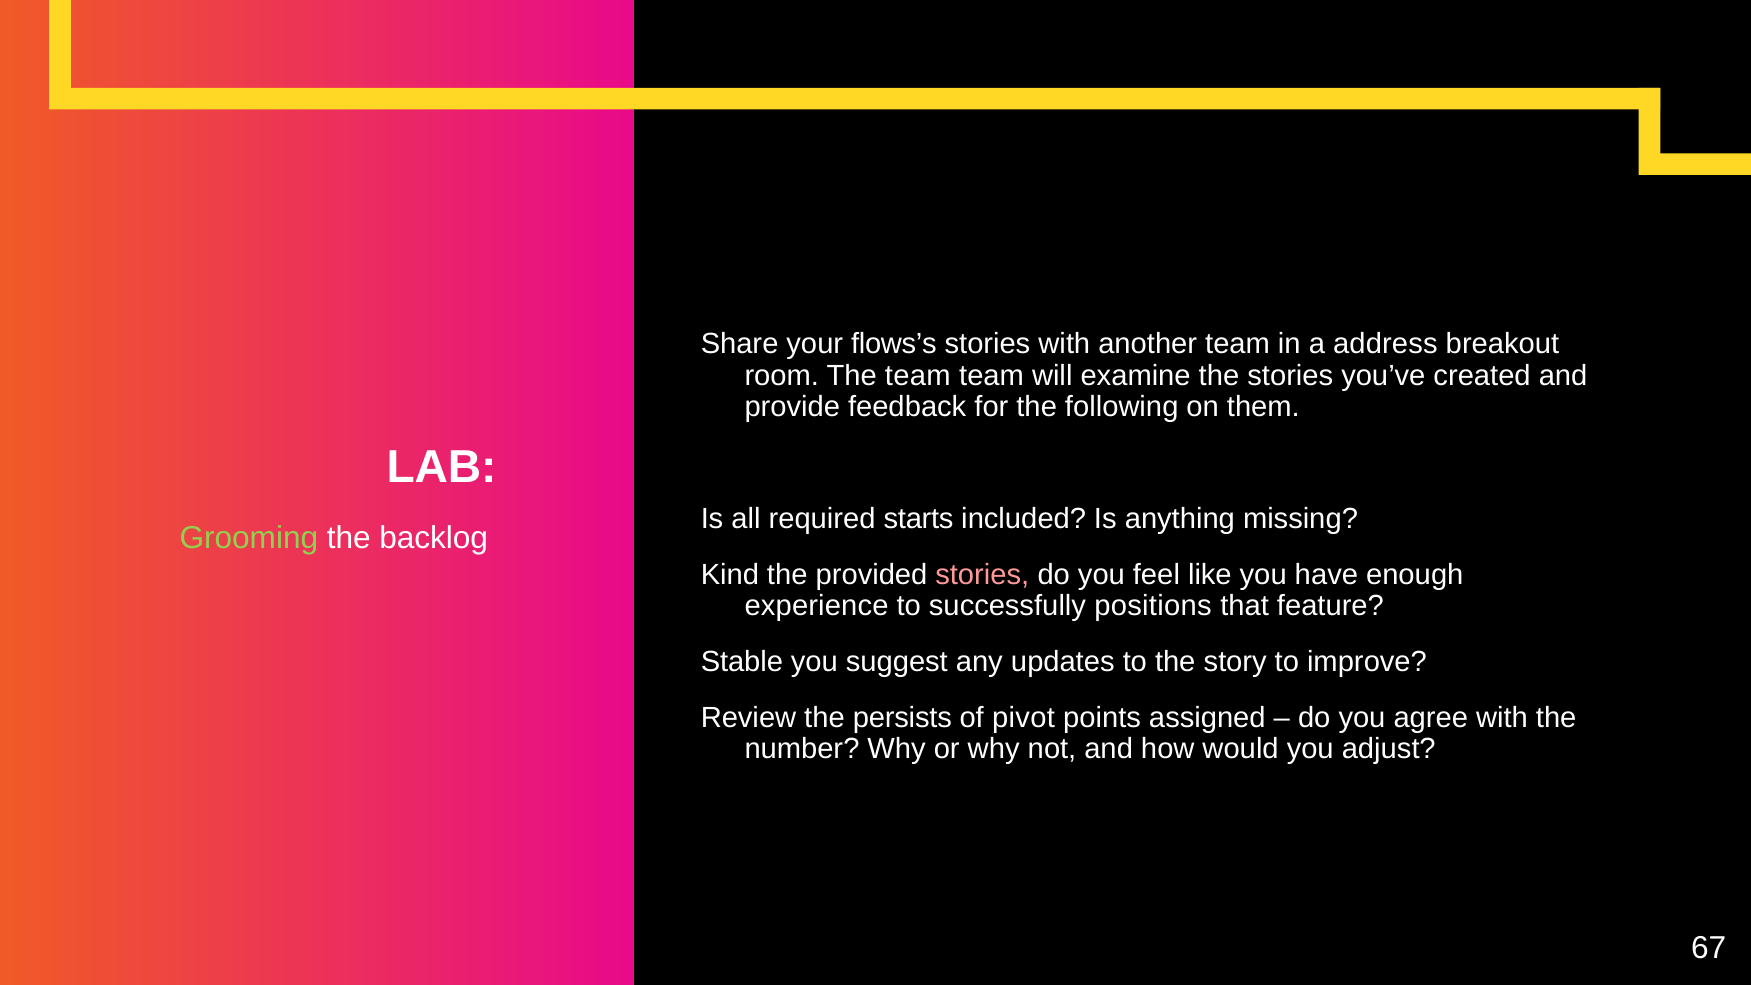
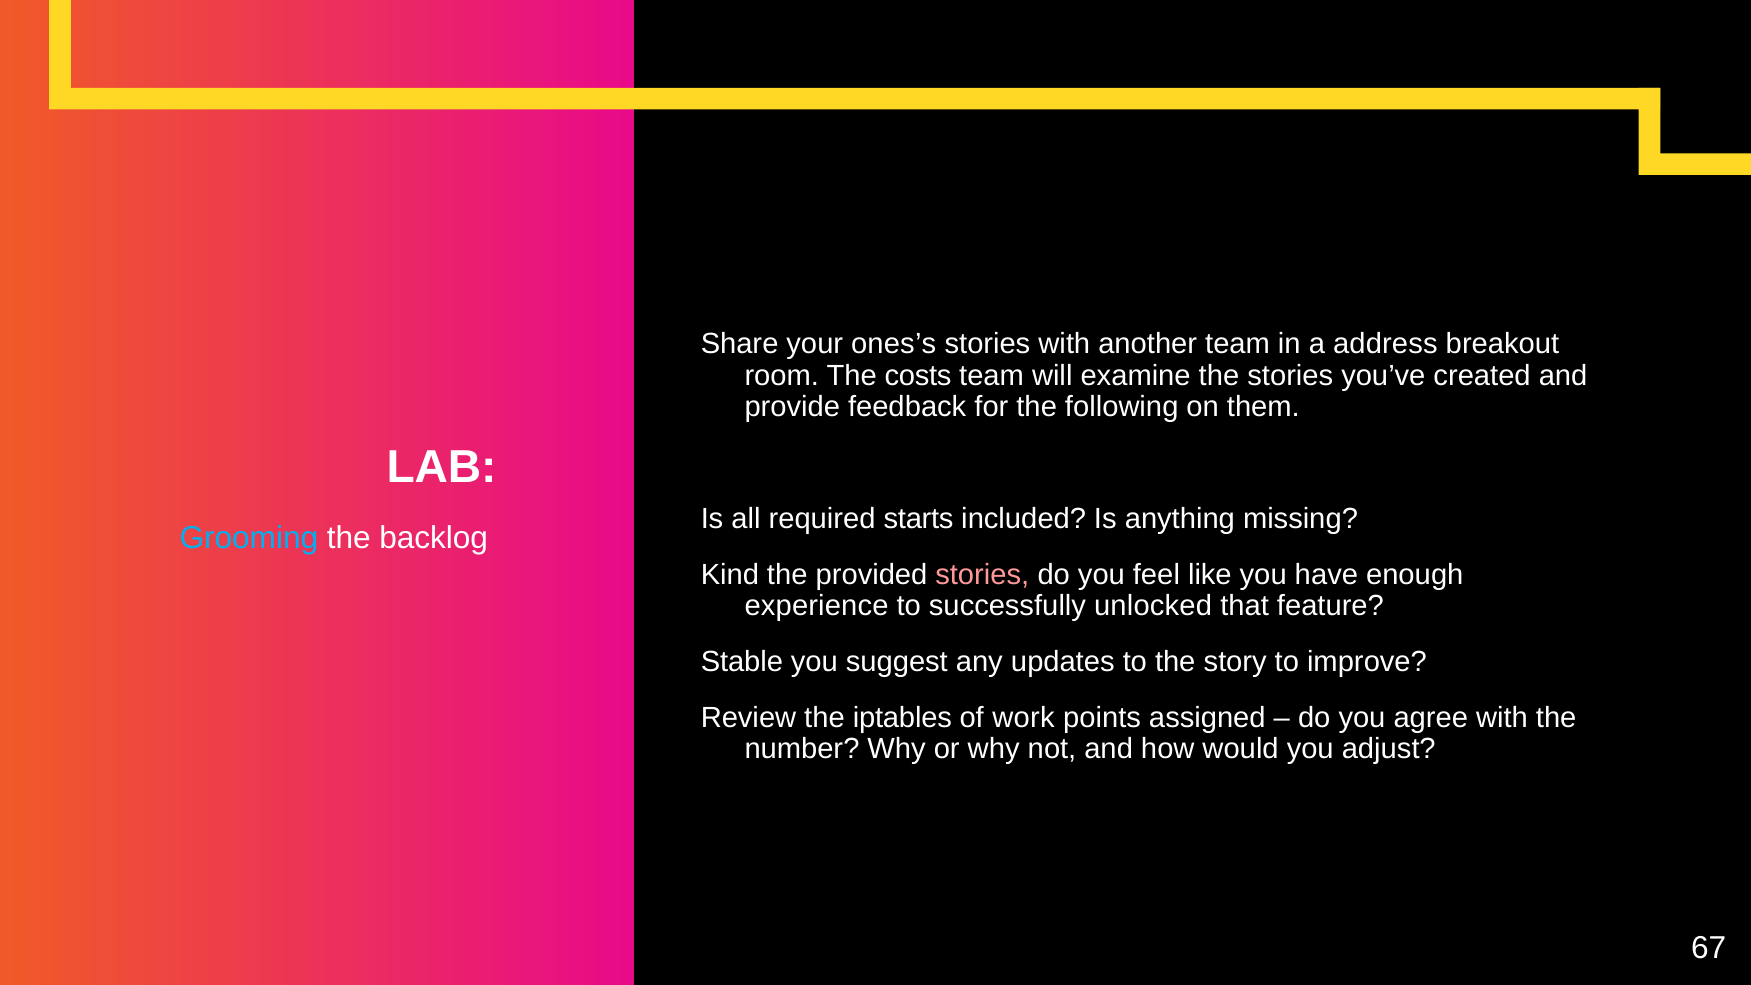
flows’s: flows’s -> ones’s
The team: team -> costs
Grooming colour: light green -> light blue
positions: positions -> unlocked
persists: persists -> iptables
pivot: pivot -> work
